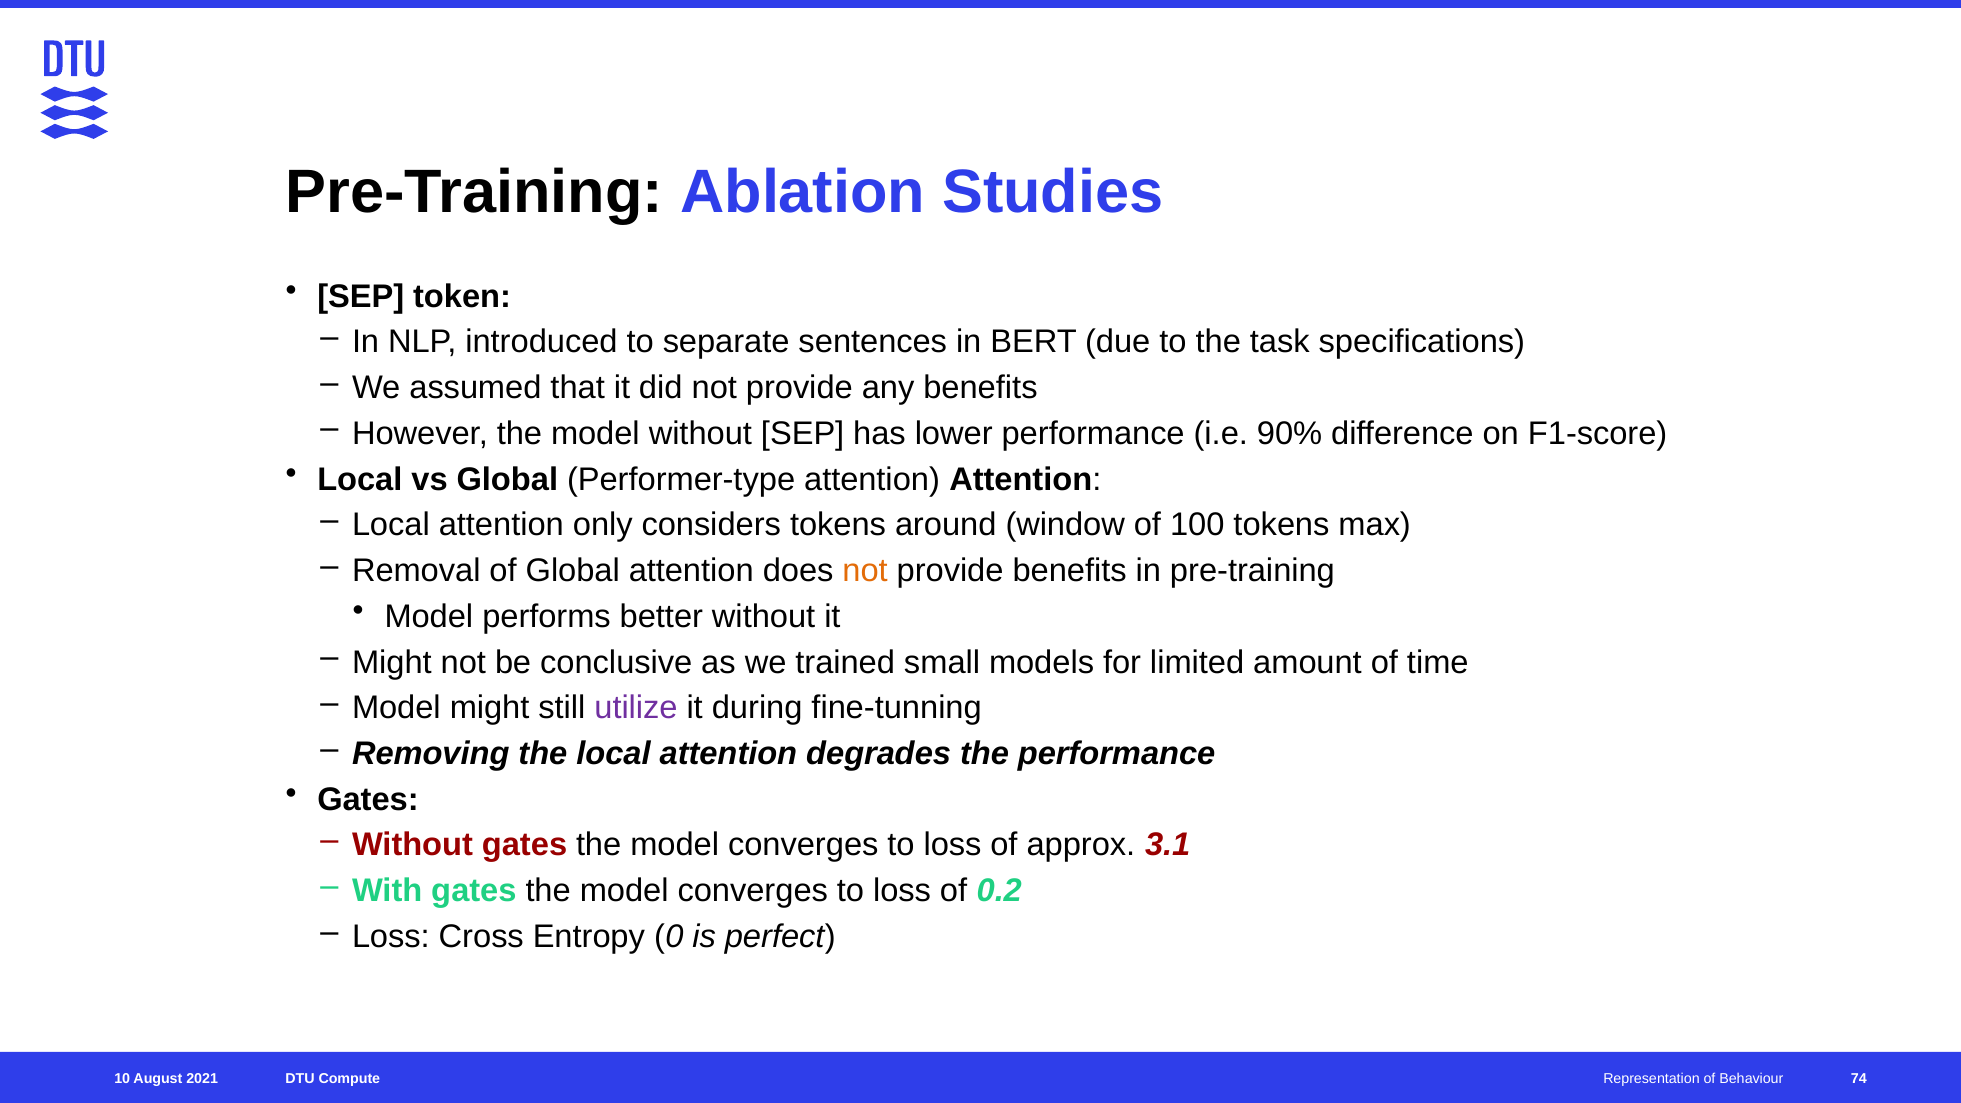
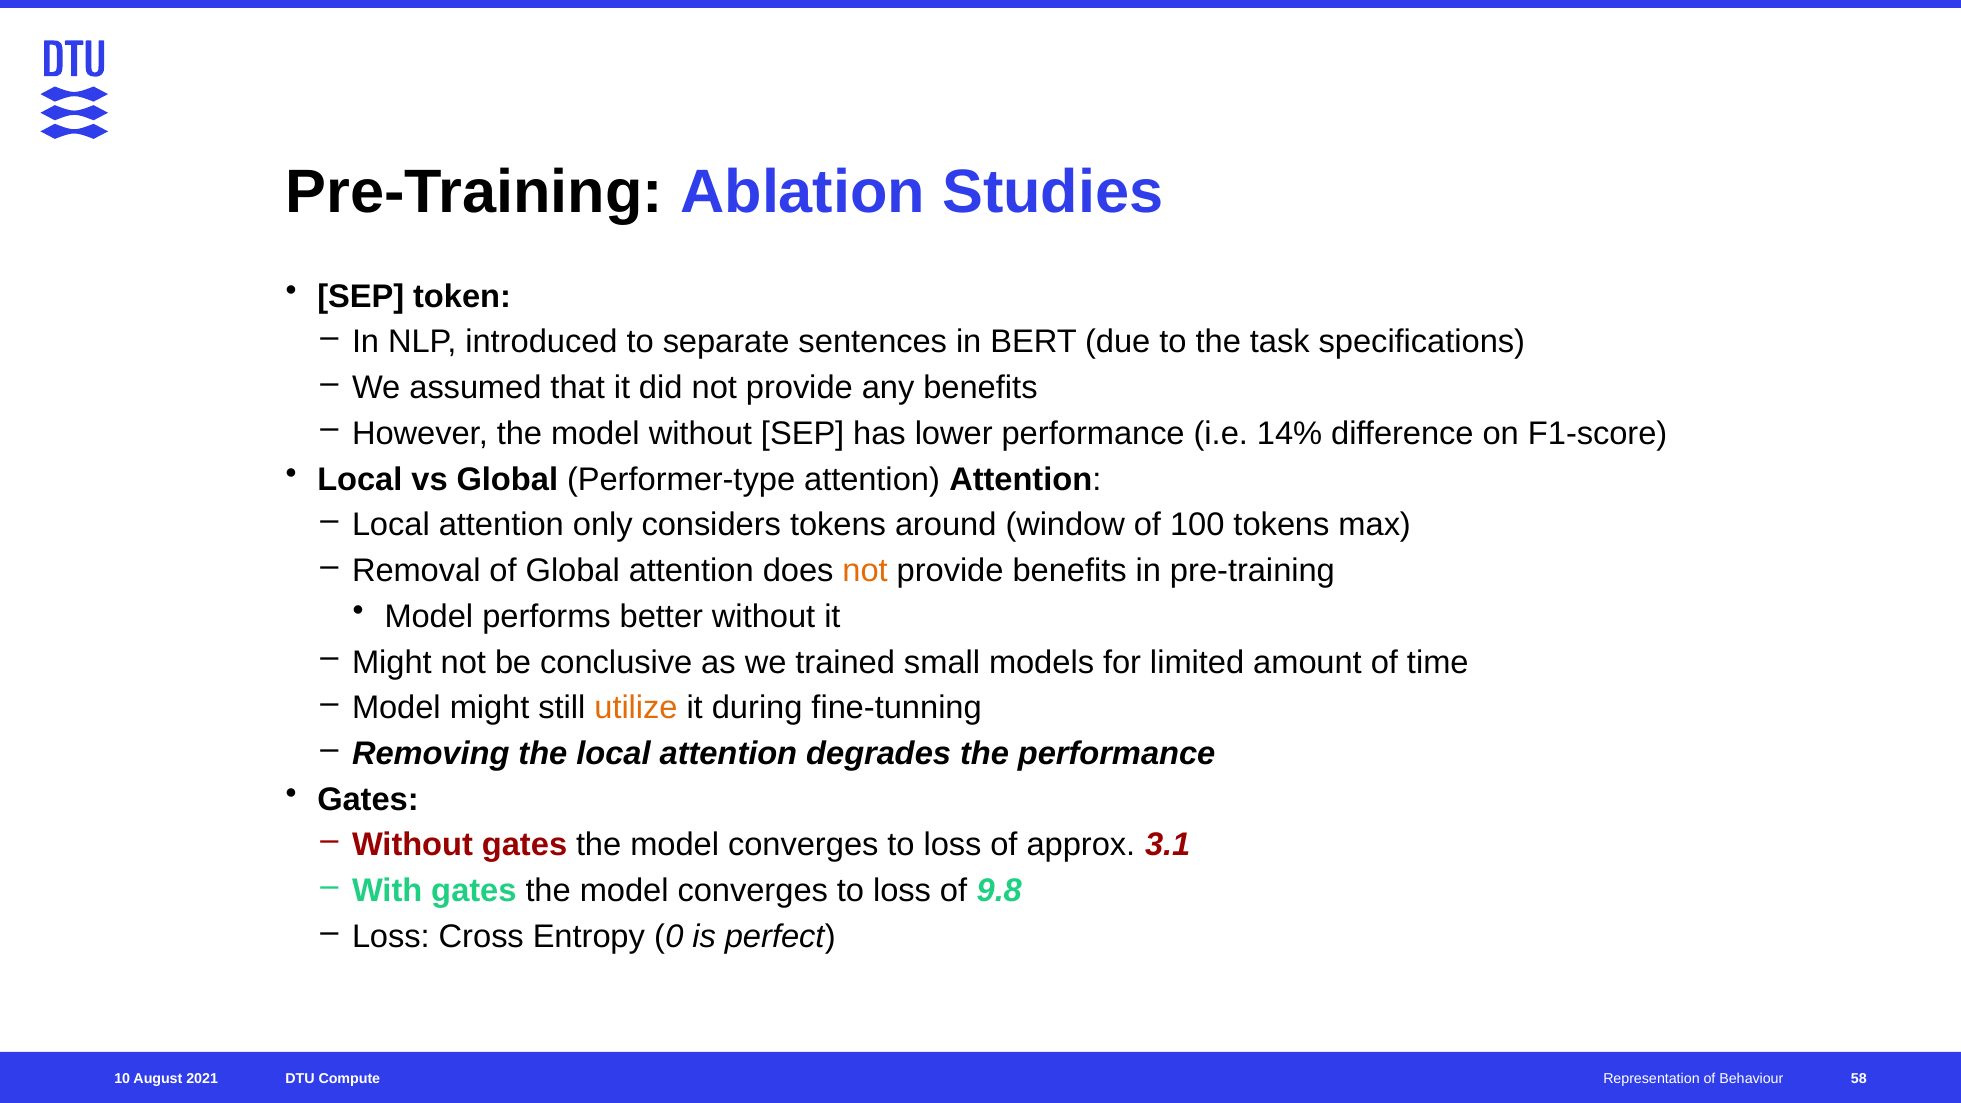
90%: 90% -> 14%
utilize colour: purple -> orange
0.2: 0.2 -> 9.8
74: 74 -> 58
